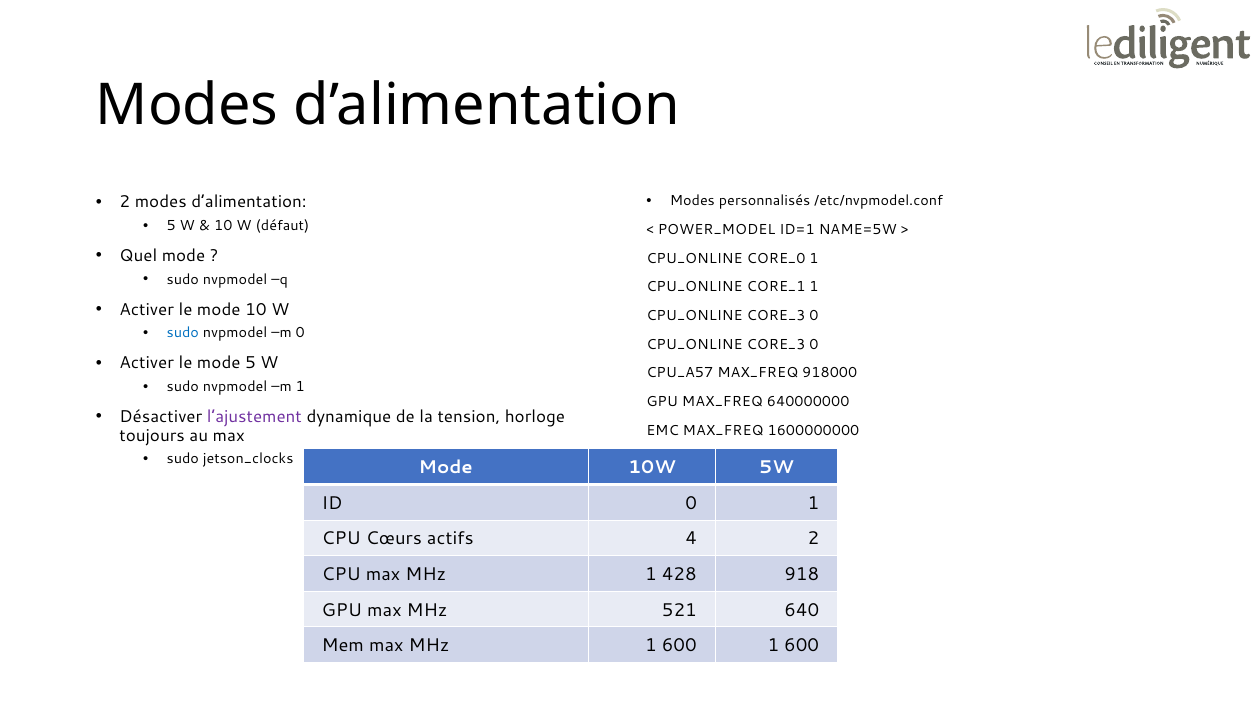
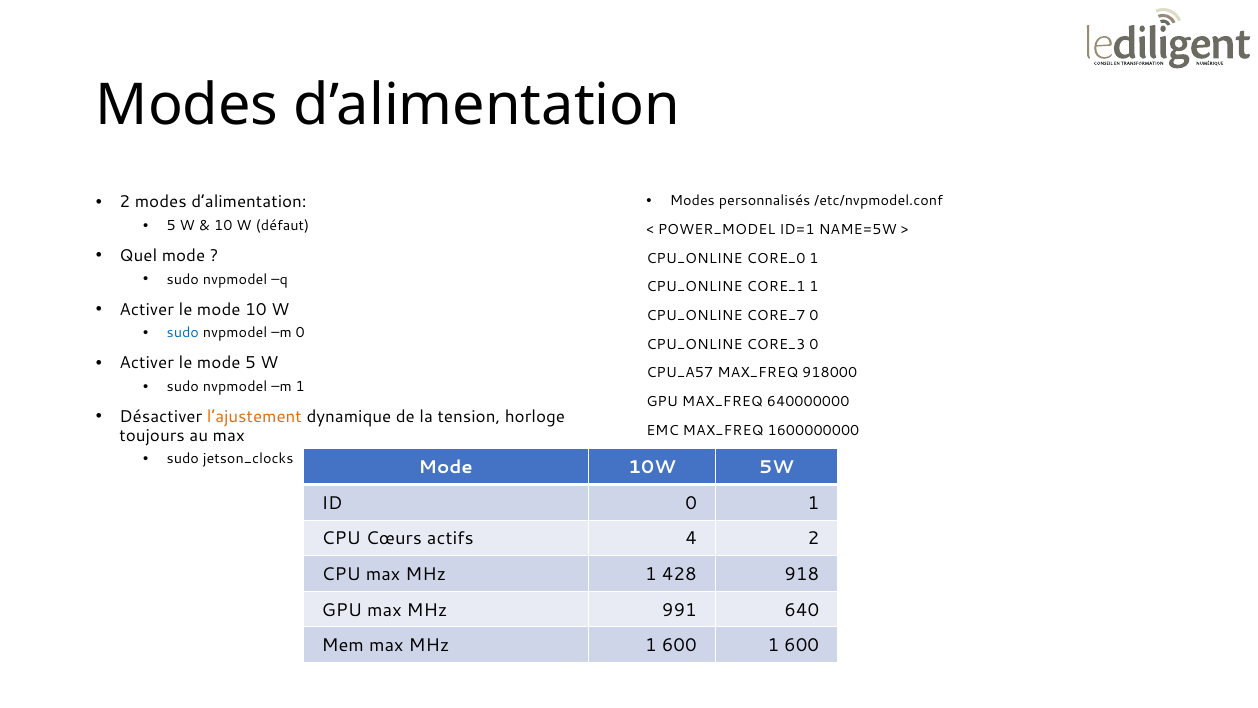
CORE_3 at (776, 316): CORE_3 -> CORE_7
l’ajustement colour: purple -> orange
521: 521 -> 991
